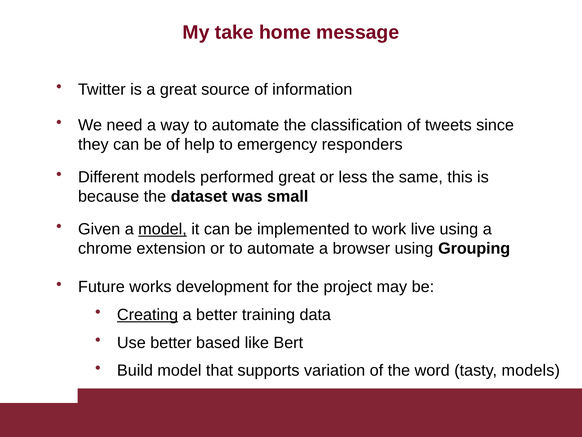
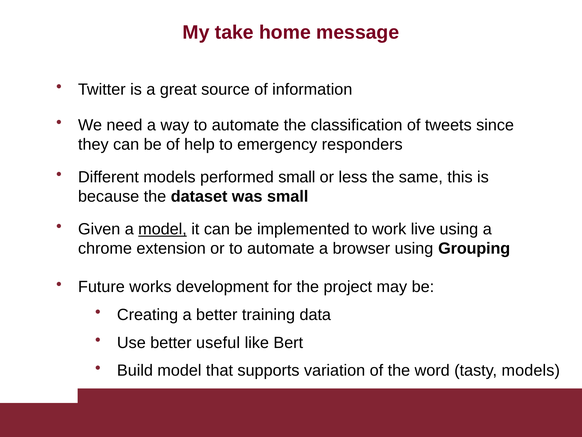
performed great: great -> small
Creating underline: present -> none
based: based -> useful
